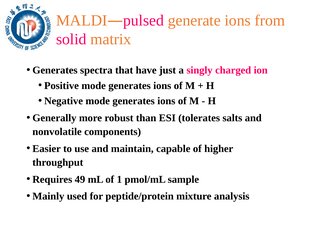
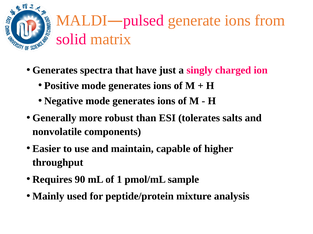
49: 49 -> 90
